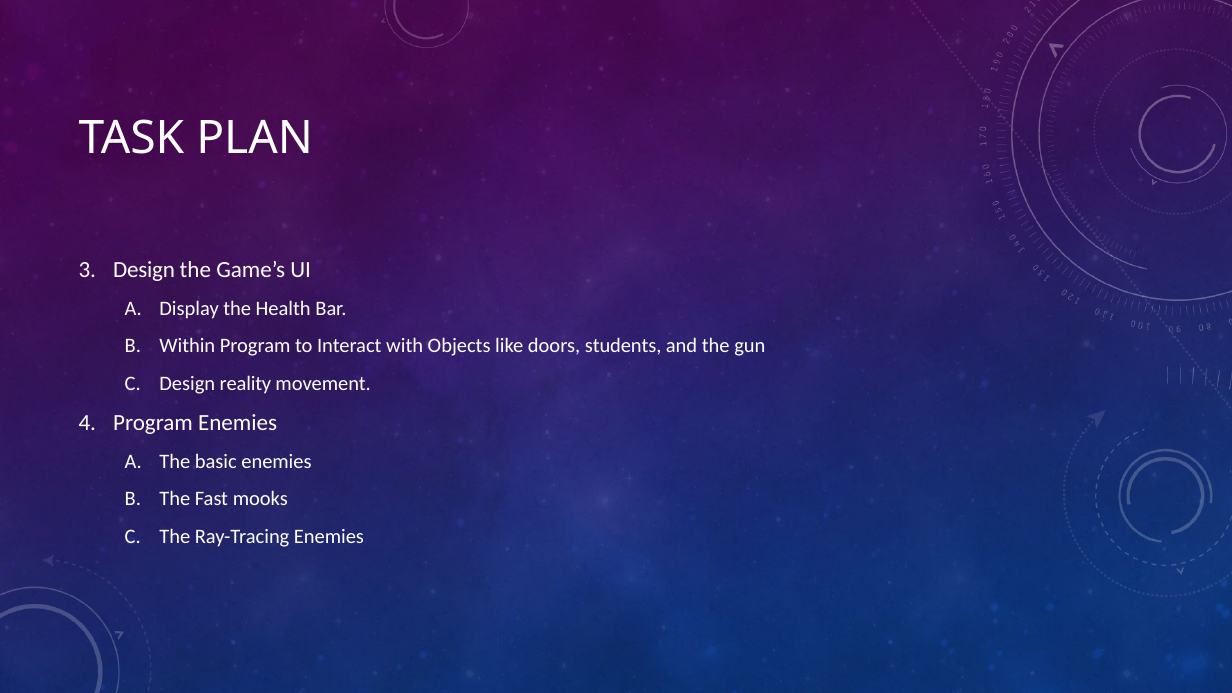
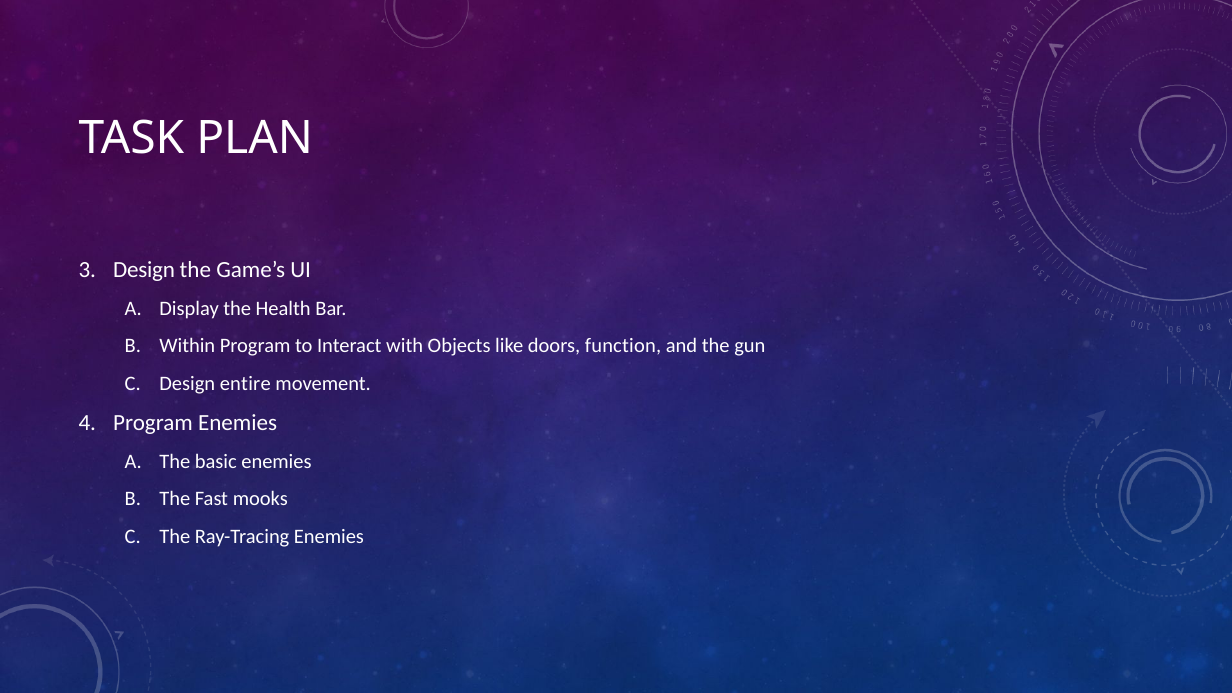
students: students -> function
reality: reality -> entire
